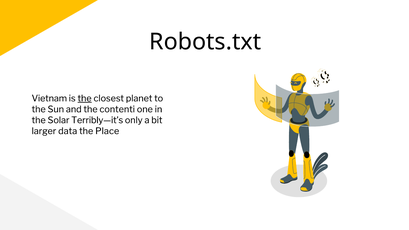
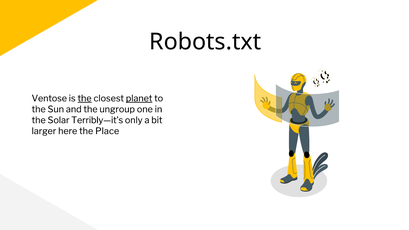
Vietnam: Vietnam -> Ventose
planet underline: none -> present
contenti: contenti -> ungroup
data: data -> here
